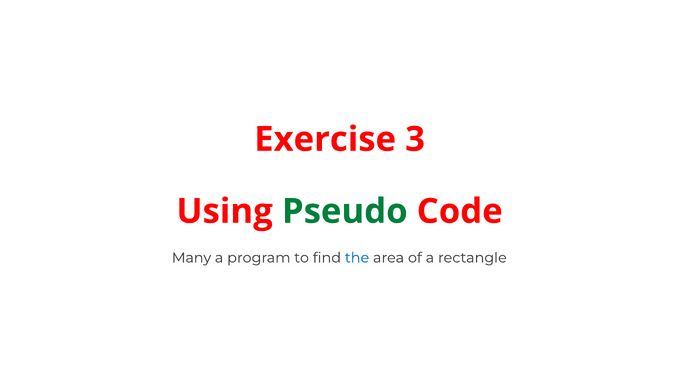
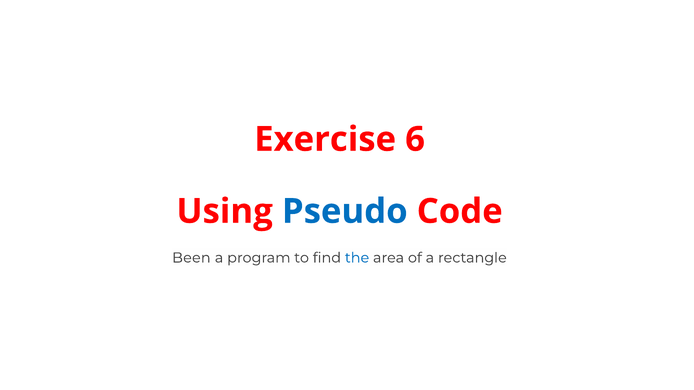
3: 3 -> 6
Pseudo colour: green -> blue
Many: Many -> Been
